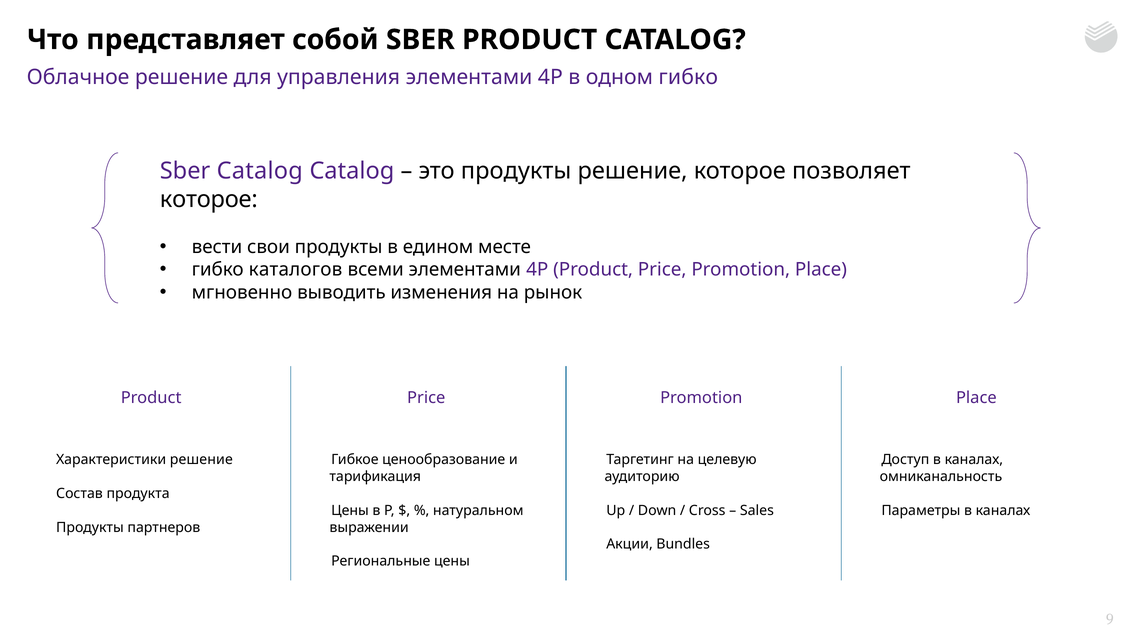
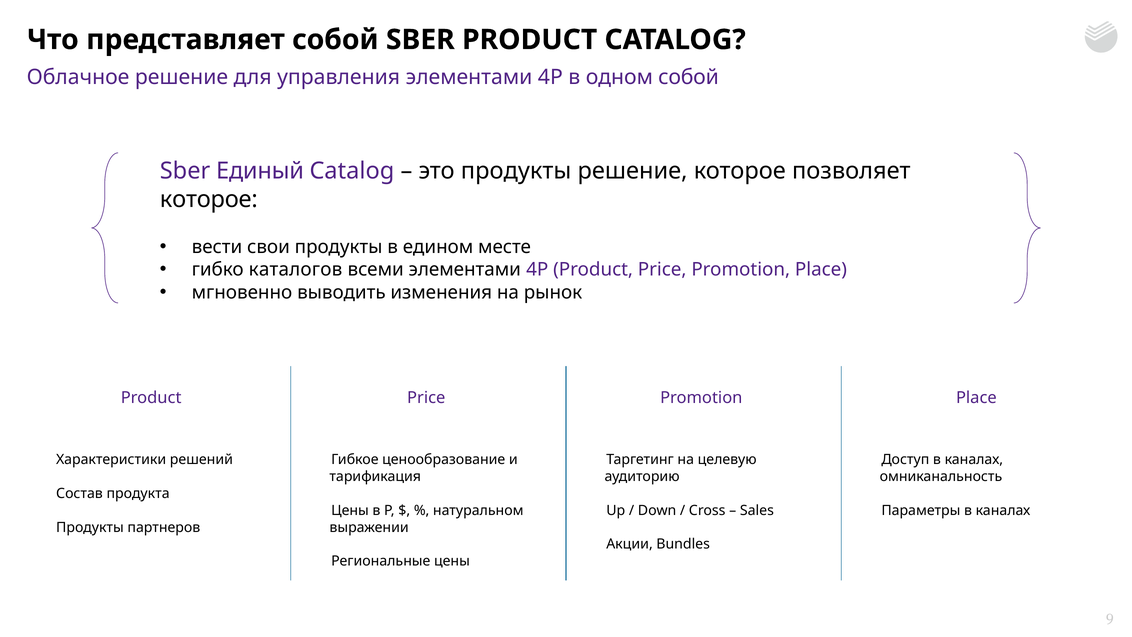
одном гибко: гибко -> собой
Sber Catalog: Catalog -> Единый
решение at (201, 459): решение -> решений
